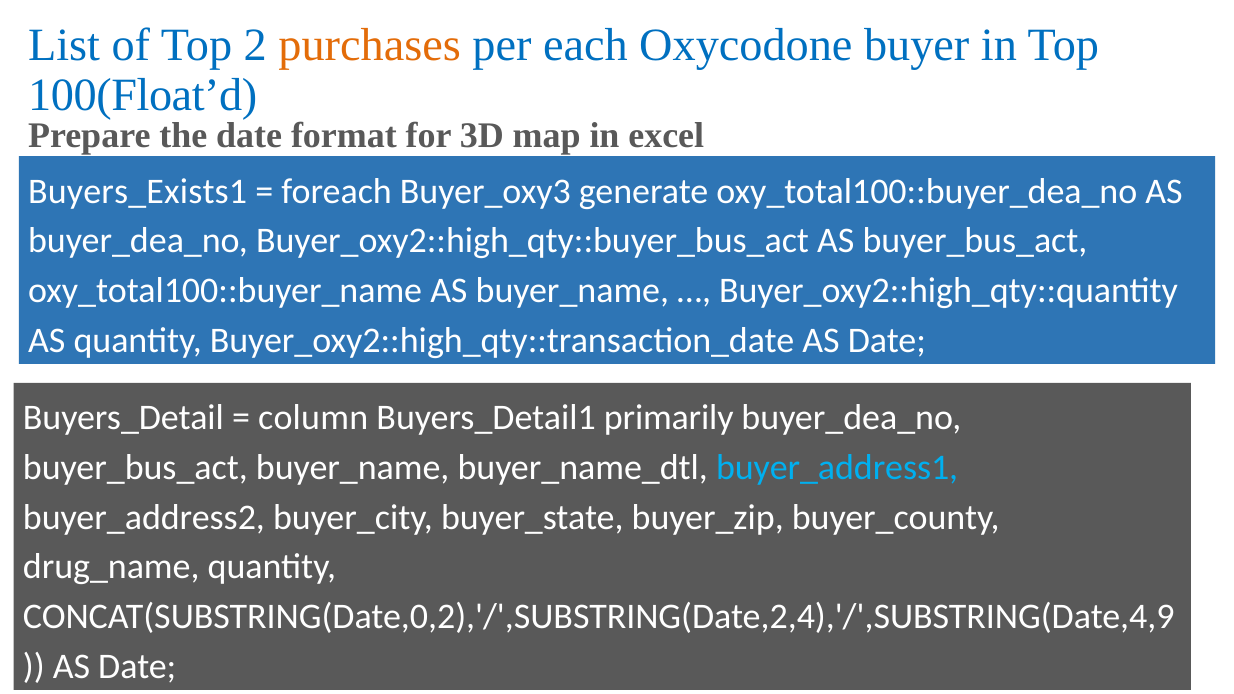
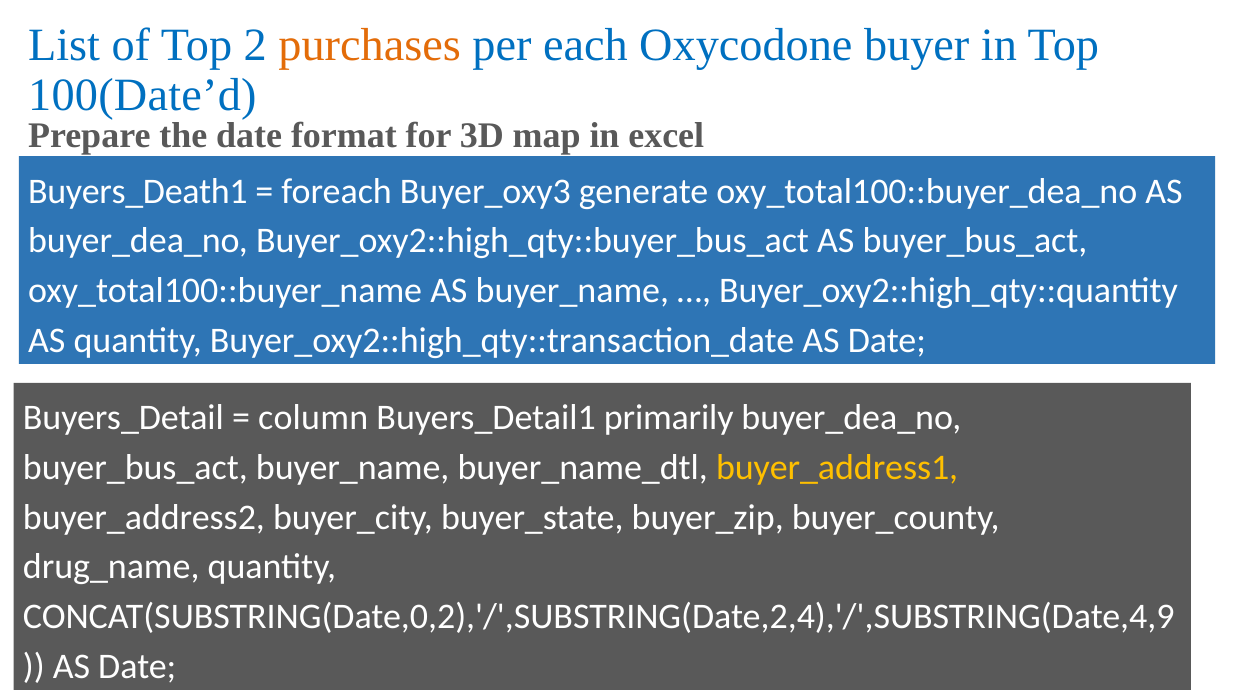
100(Float’d: 100(Float’d -> 100(Date’d
Buyers_Exists1: Buyers_Exists1 -> Buyers_Death1
buyer_address1 colour: light blue -> yellow
